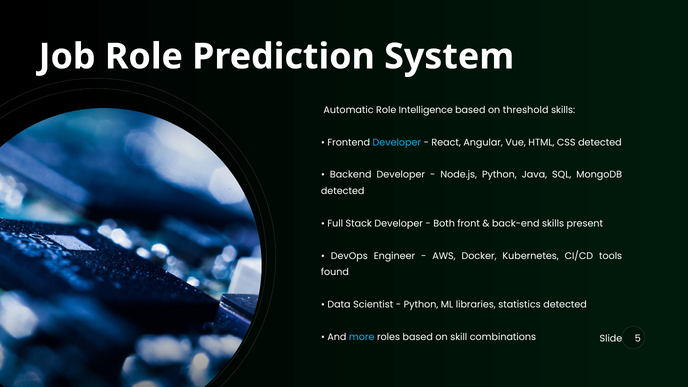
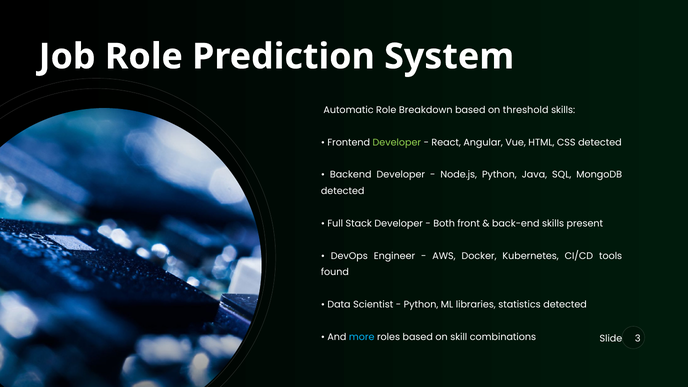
Intelligence: Intelligence -> Breakdown
Developer at (397, 142) colour: light blue -> light green
5: 5 -> 3
